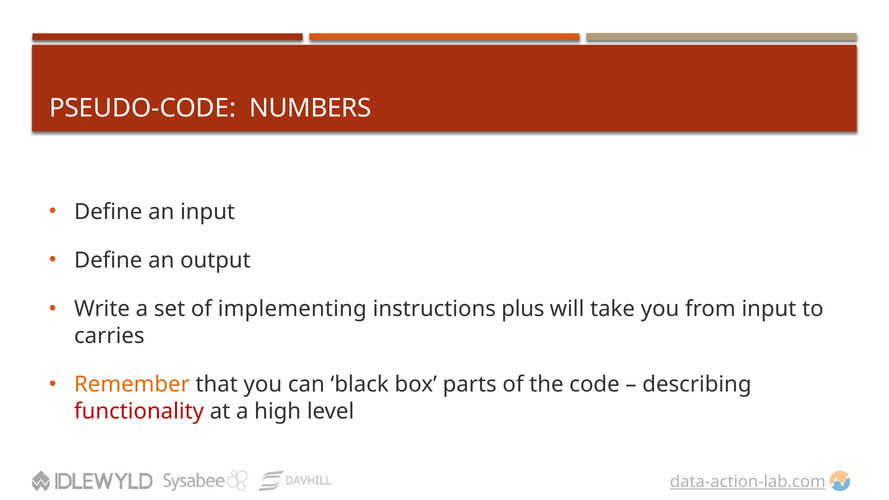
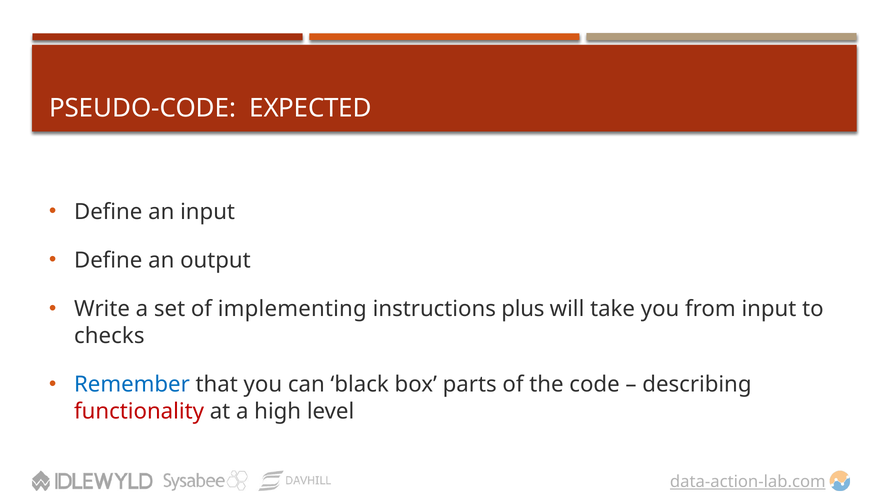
NUMBERS: NUMBERS -> EXPECTED
carries: carries -> checks
Remember colour: orange -> blue
